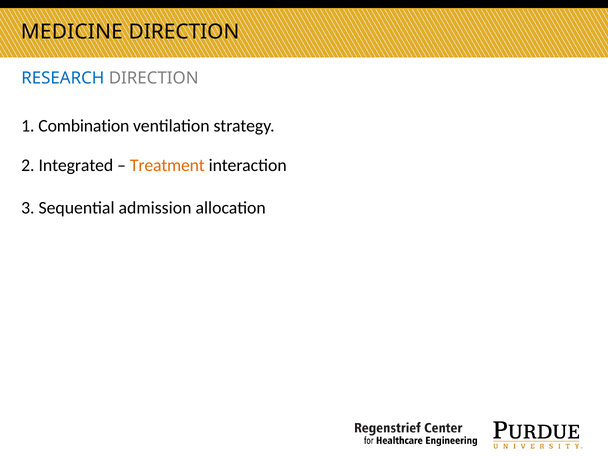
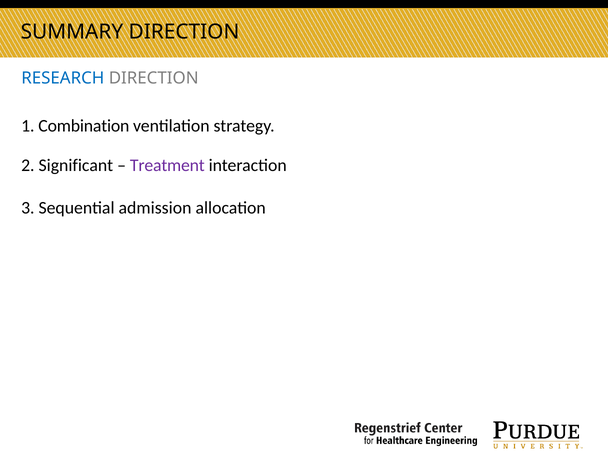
MEDICINE: MEDICINE -> SUMMARY
Integrated: Integrated -> Significant
Treatment colour: orange -> purple
